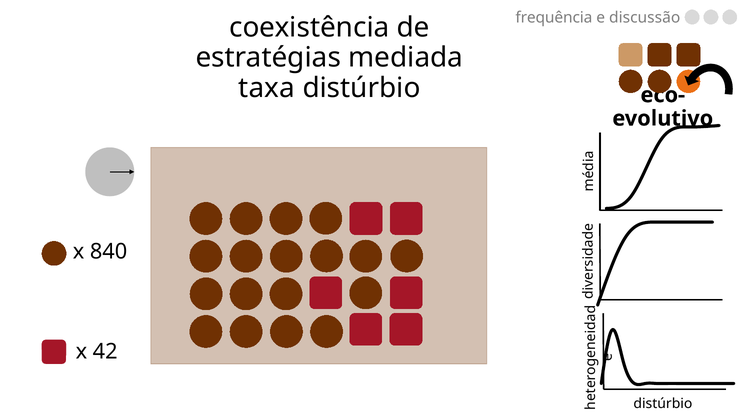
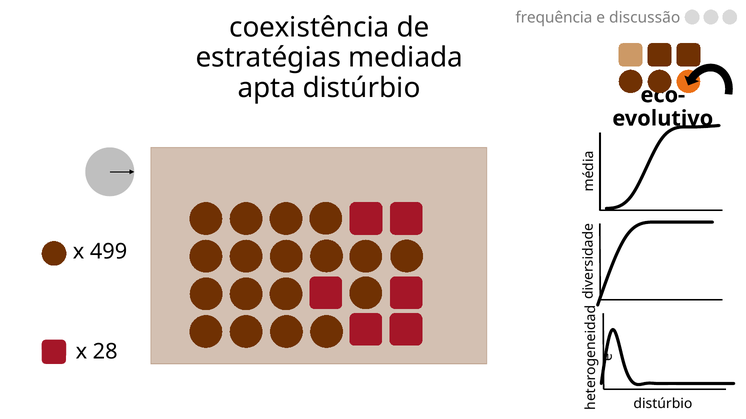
taxa: taxa -> apta
840: 840 -> 499
42: 42 -> 28
